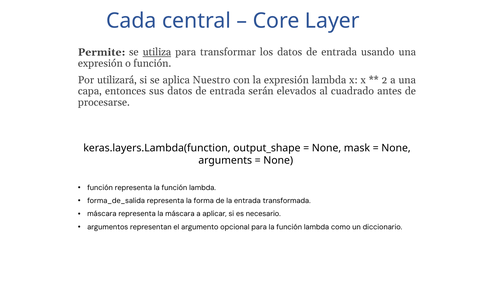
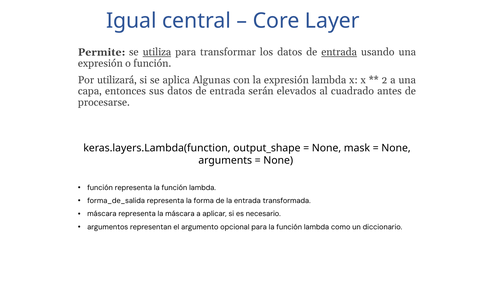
Cada: Cada -> Igual
entrada at (339, 52) underline: none -> present
Nuestro: Nuestro -> Algunas
